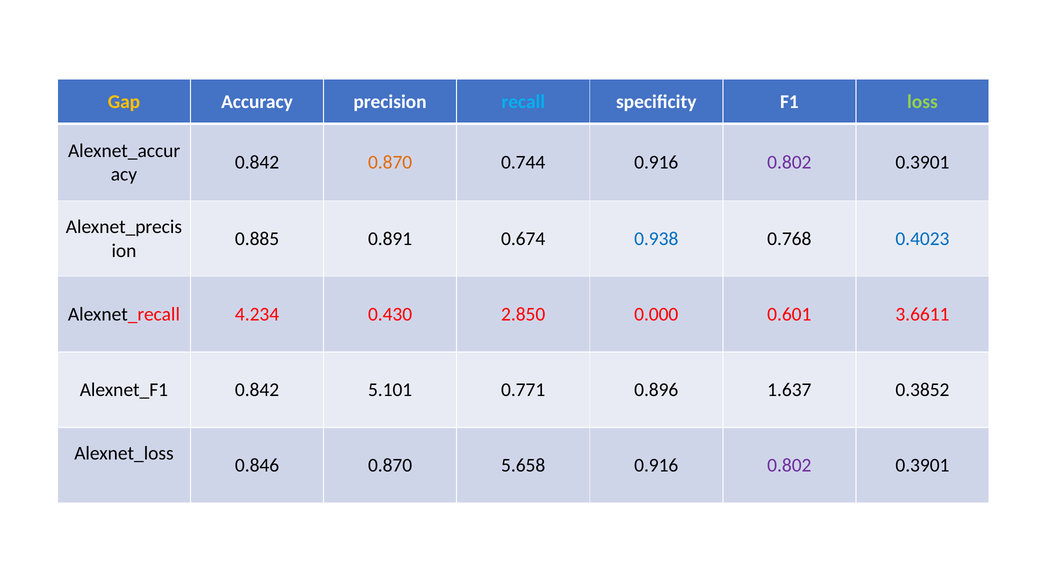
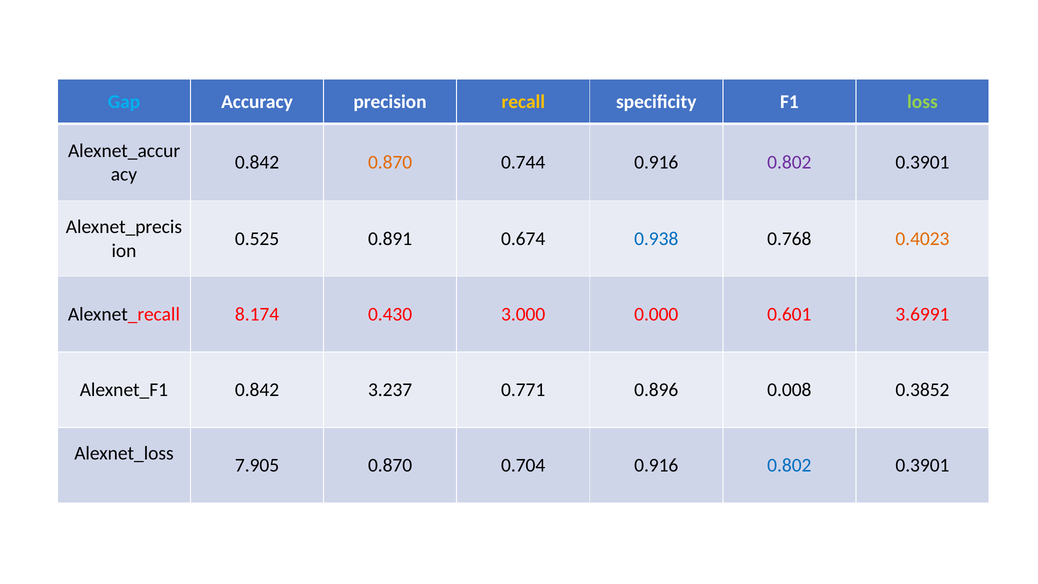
Gap colour: yellow -> light blue
recall colour: light blue -> yellow
0.885: 0.885 -> 0.525
0.4023 colour: blue -> orange
4.234: 4.234 -> 8.174
2.850: 2.850 -> 3.000
3.6611: 3.6611 -> 3.6991
5.101: 5.101 -> 3.237
1.637: 1.637 -> 0.008
0.846: 0.846 -> 7.905
5.658: 5.658 -> 0.704
0.802 at (789, 465) colour: purple -> blue
